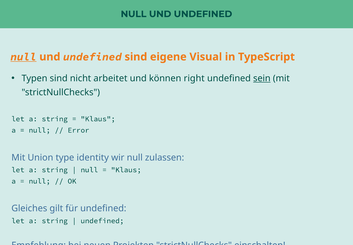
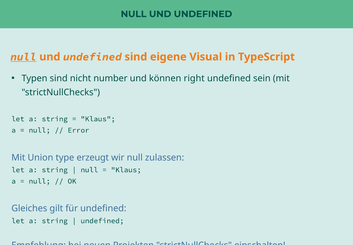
arbeitet: arbeitet -> number
sein underline: present -> none
identity: identity -> erzeugt
